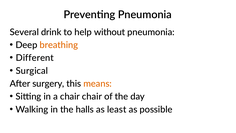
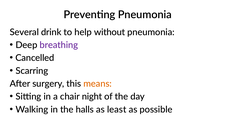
breathing colour: orange -> purple
Different: Different -> Cancelled
Surgical: Surgical -> Scarring
chair chair: chair -> night
